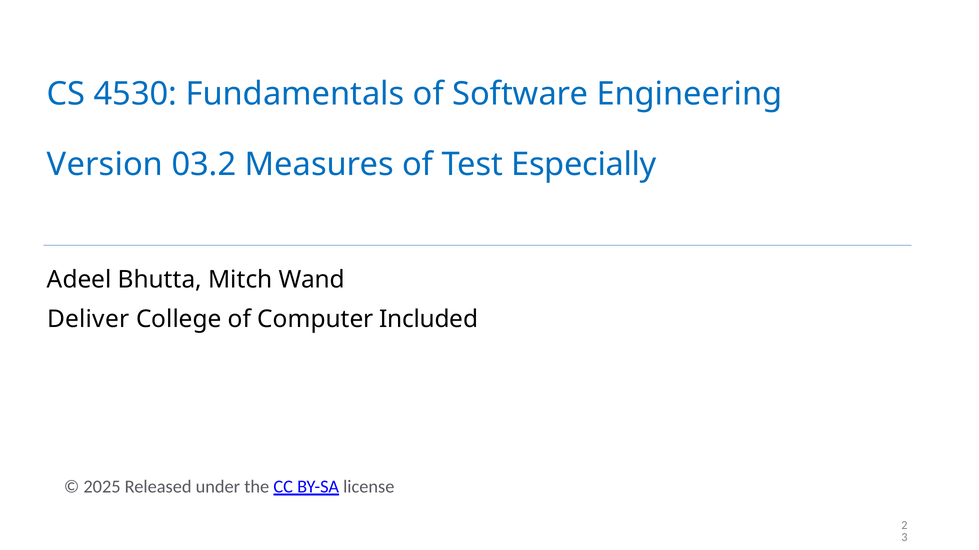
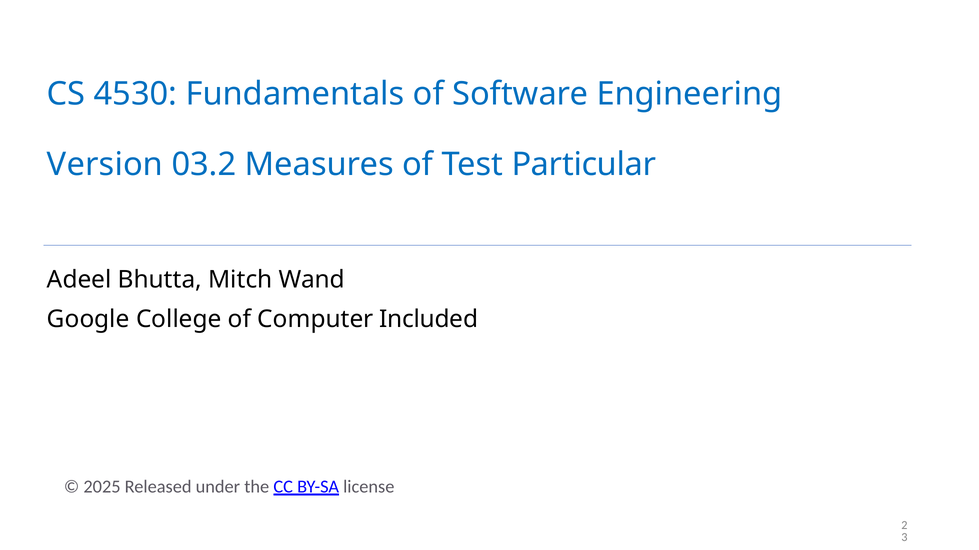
Especially: Especially -> Particular
Deliver: Deliver -> Google
